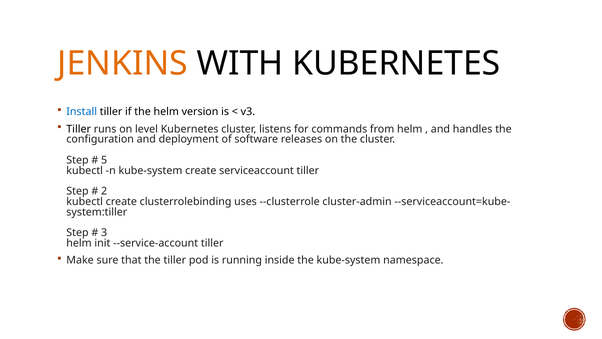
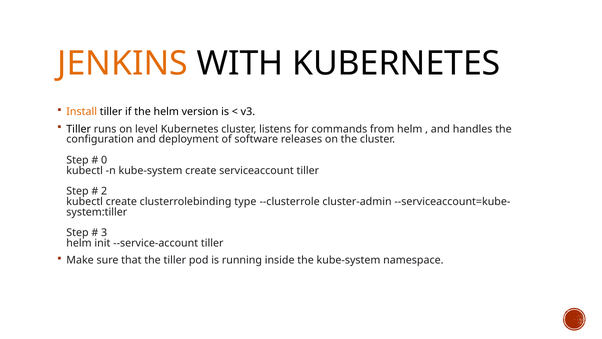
Install colour: blue -> orange
5: 5 -> 0
uses: uses -> type
